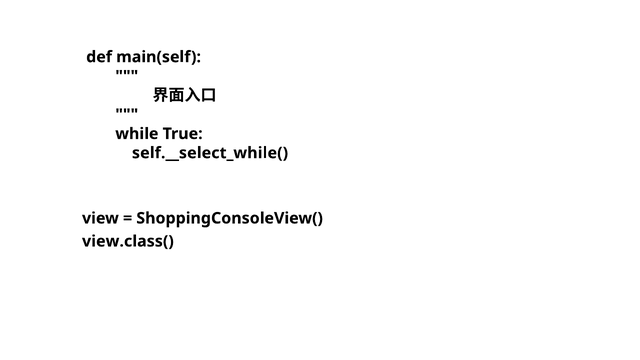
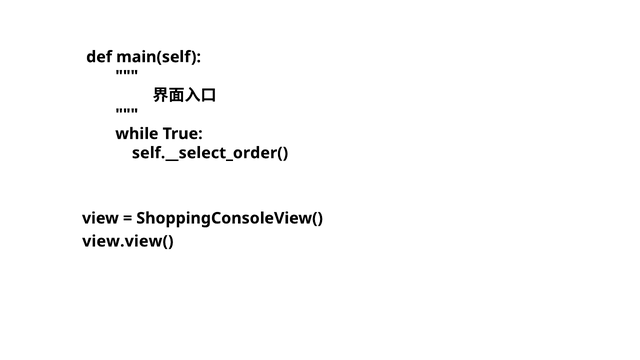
self.__select_while(: self.__select_while( -> self.__select_order(
view.class(: view.class( -> view.view(
